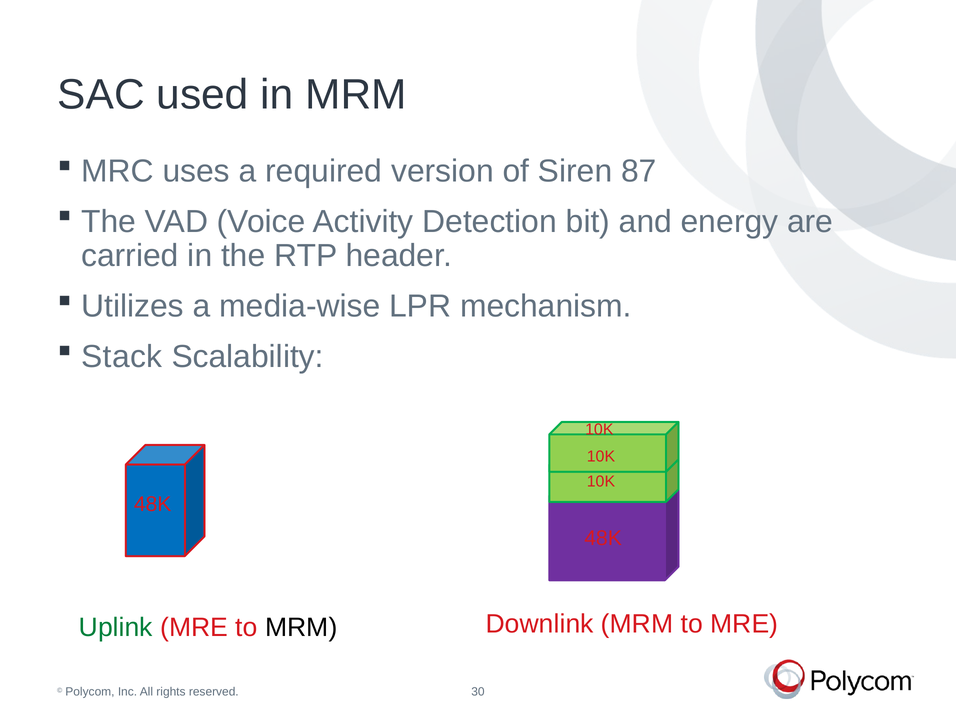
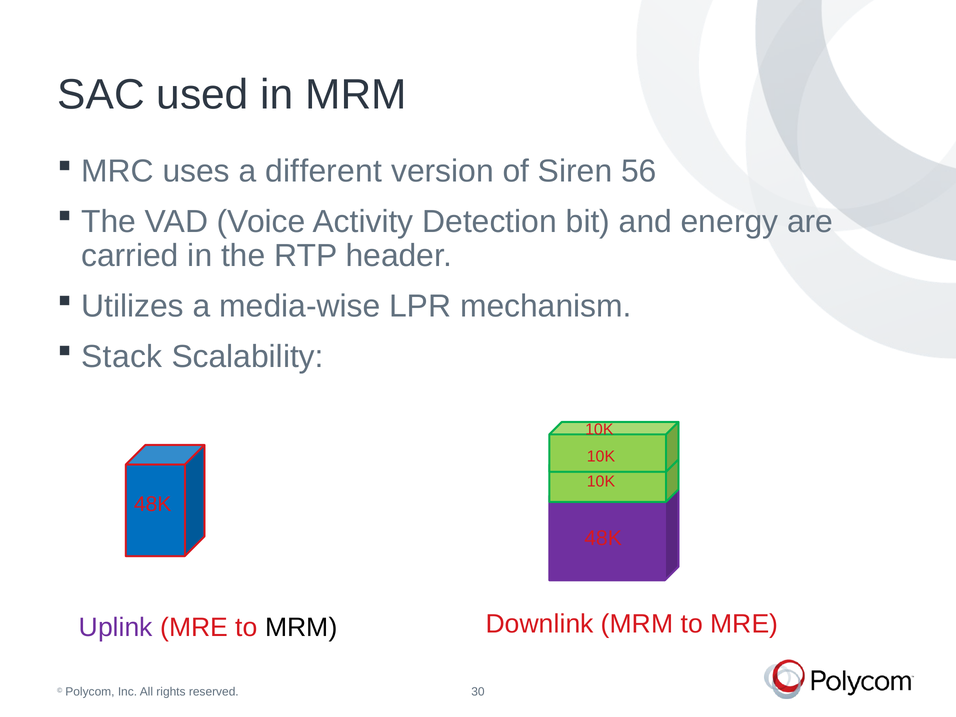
required: required -> different
87: 87 -> 56
Uplink colour: green -> purple
